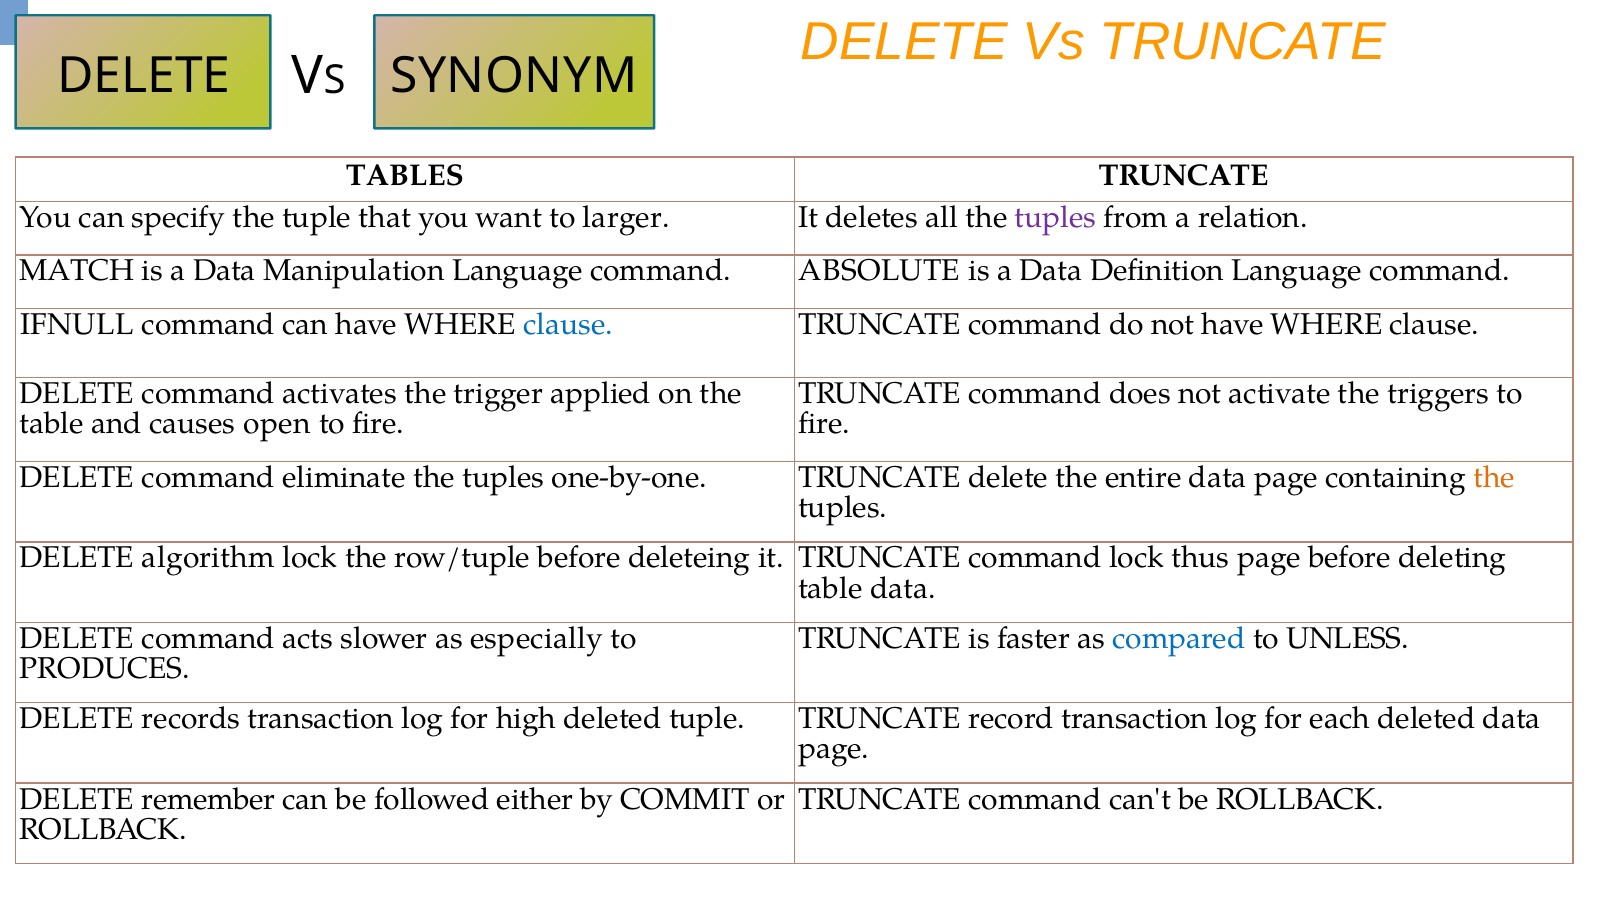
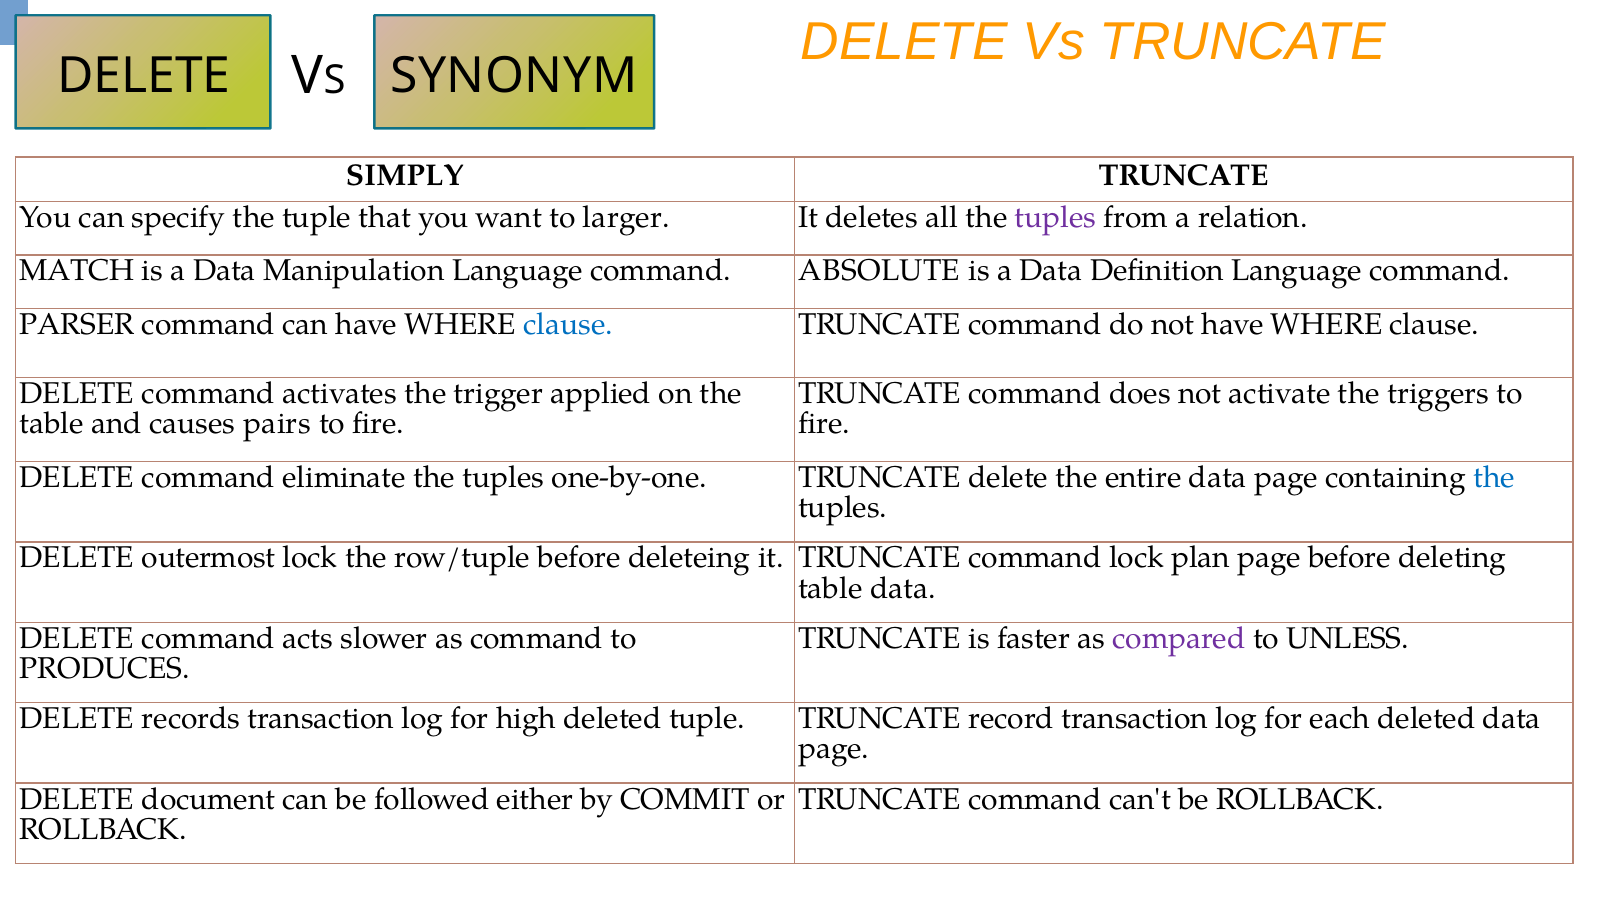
TABLES: TABLES -> SIMPLY
IFNULL: IFNULL -> PARSER
open: open -> pairs
the at (1494, 478) colour: orange -> blue
algorithm: algorithm -> outermost
thus: thus -> plan
as especially: especially -> command
compared colour: blue -> purple
remember: remember -> document
